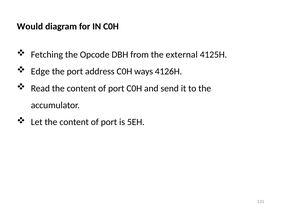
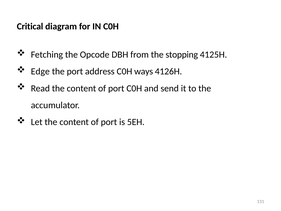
Would: Would -> Critical
external: external -> stopping
